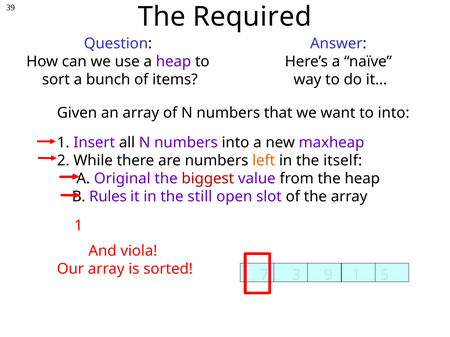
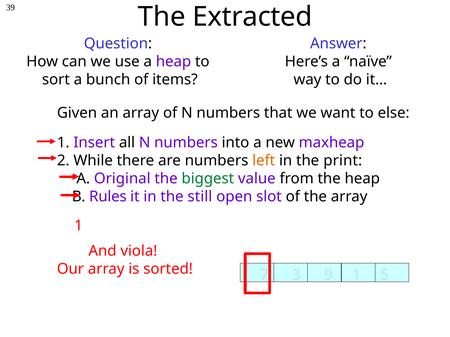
Required: Required -> Extracted
to into: into -> else
itself: itself -> print
biggest colour: red -> green
